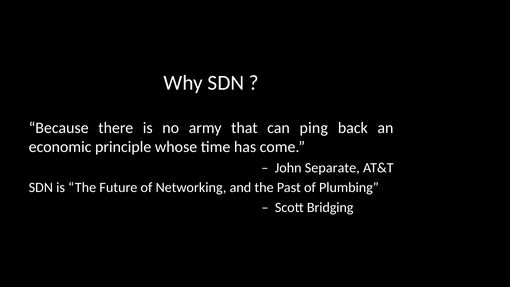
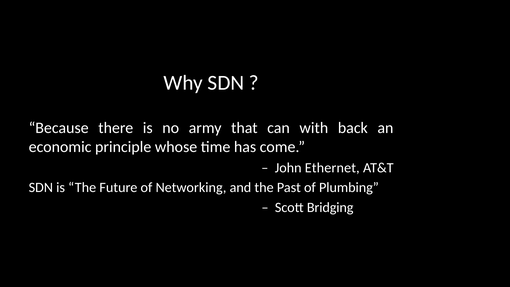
ping: ping -> with
Separate: Separate -> Ethernet
